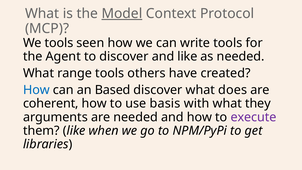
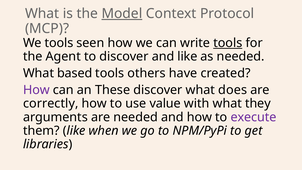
tools at (228, 43) underline: none -> present
range: range -> based
How at (36, 90) colour: blue -> purple
Based: Based -> These
coherent: coherent -> correctly
basis: basis -> value
